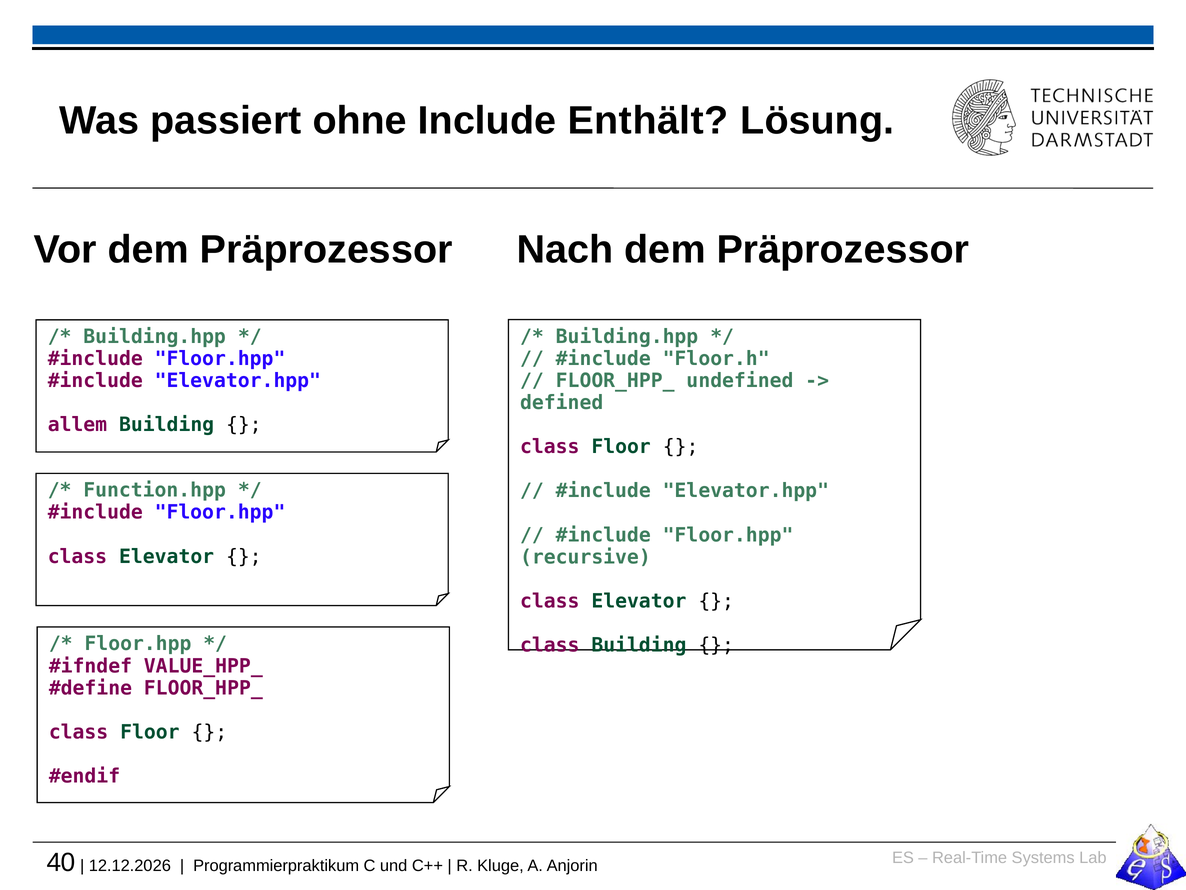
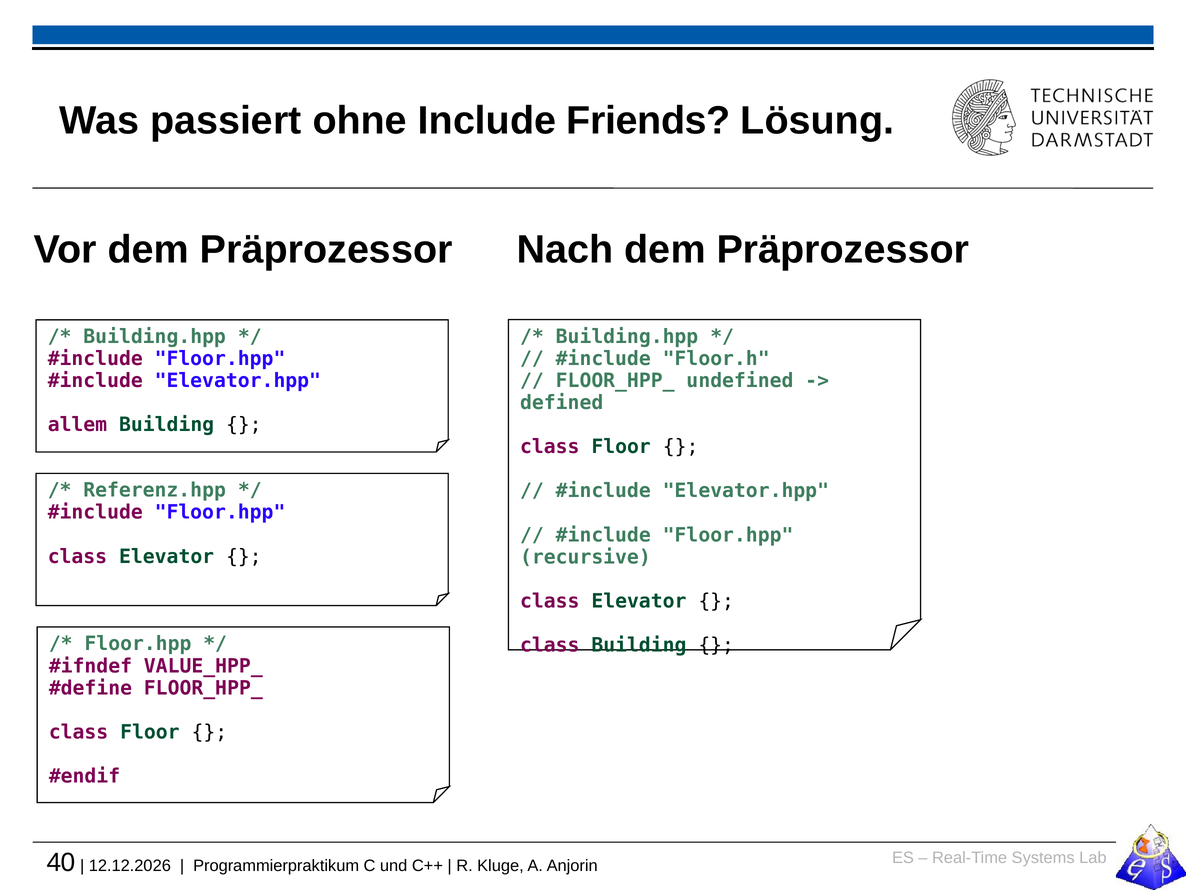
Enthält: Enthält -> Friends
Function.hpp: Function.hpp -> Referenz.hpp
